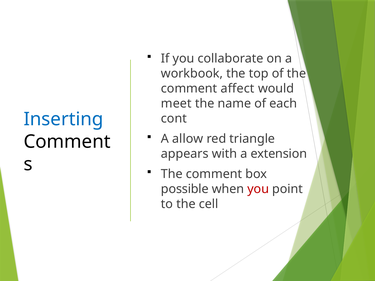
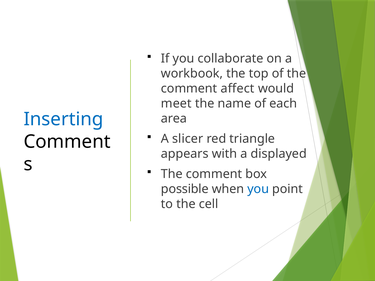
cont: cont -> area
allow: allow -> slicer
extension: extension -> displayed
you at (258, 189) colour: red -> blue
